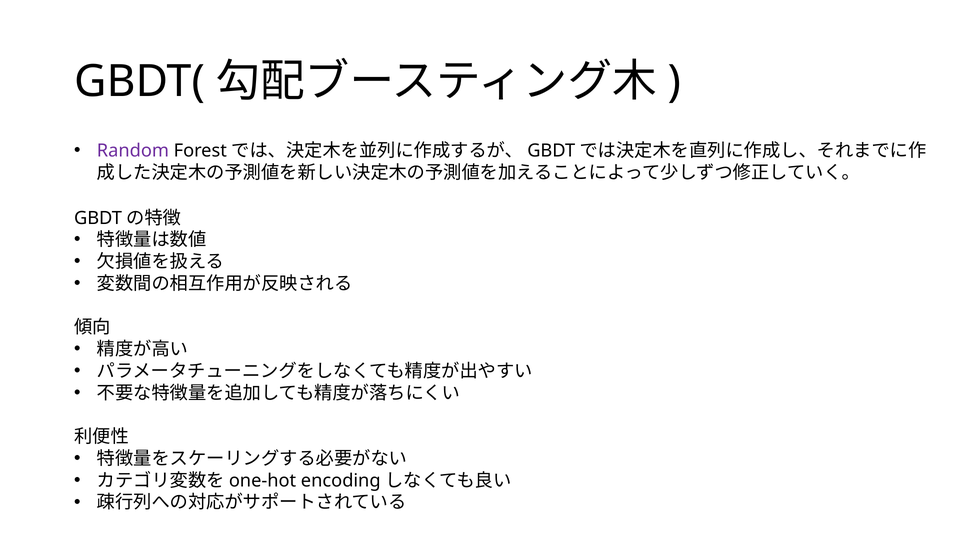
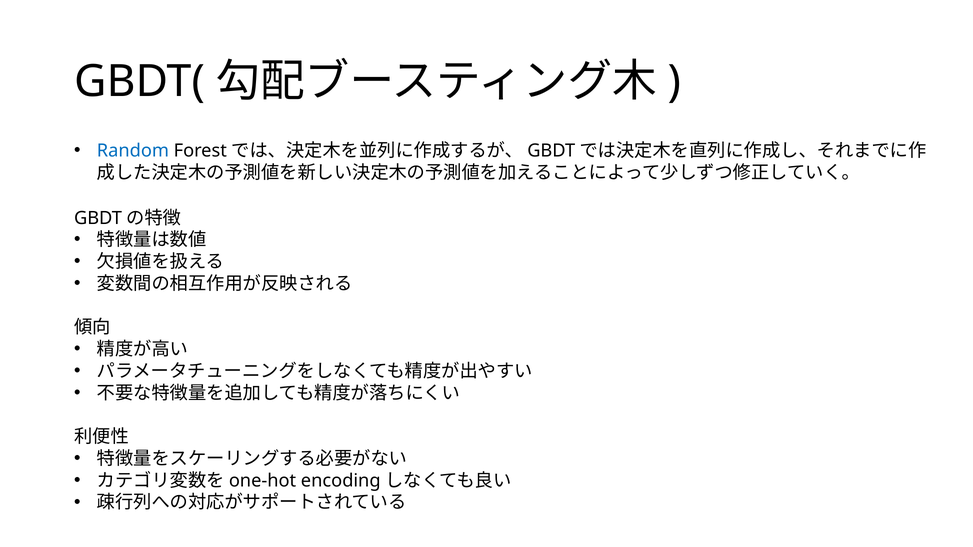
Random colour: purple -> blue
